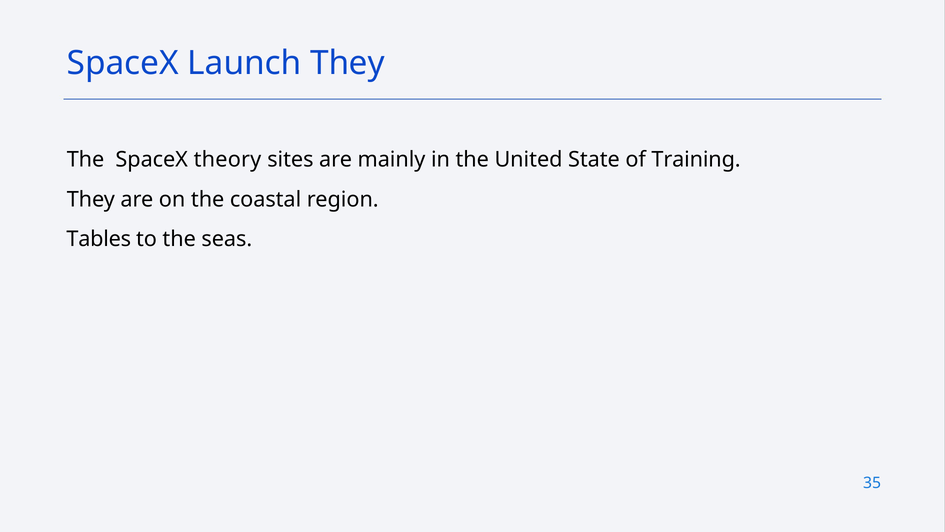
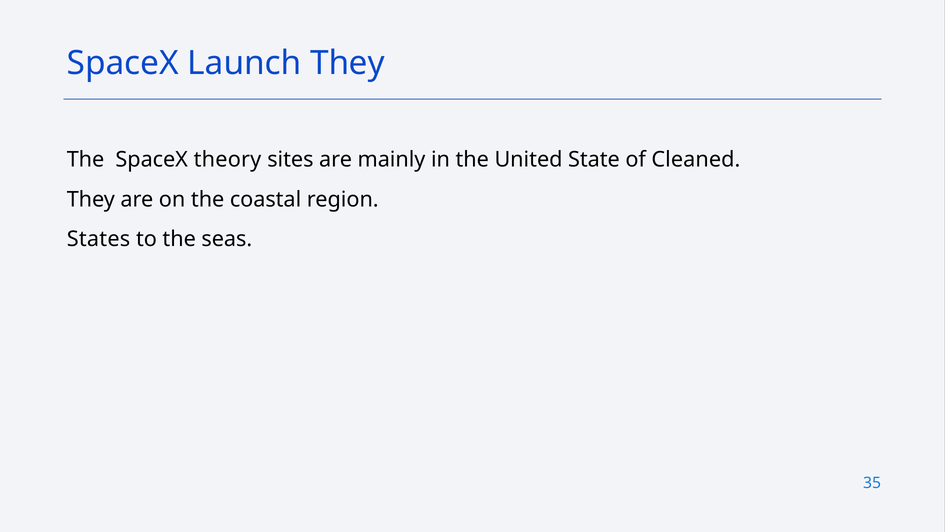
Training: Training -> Cleaned
Tables: Tables -> States
